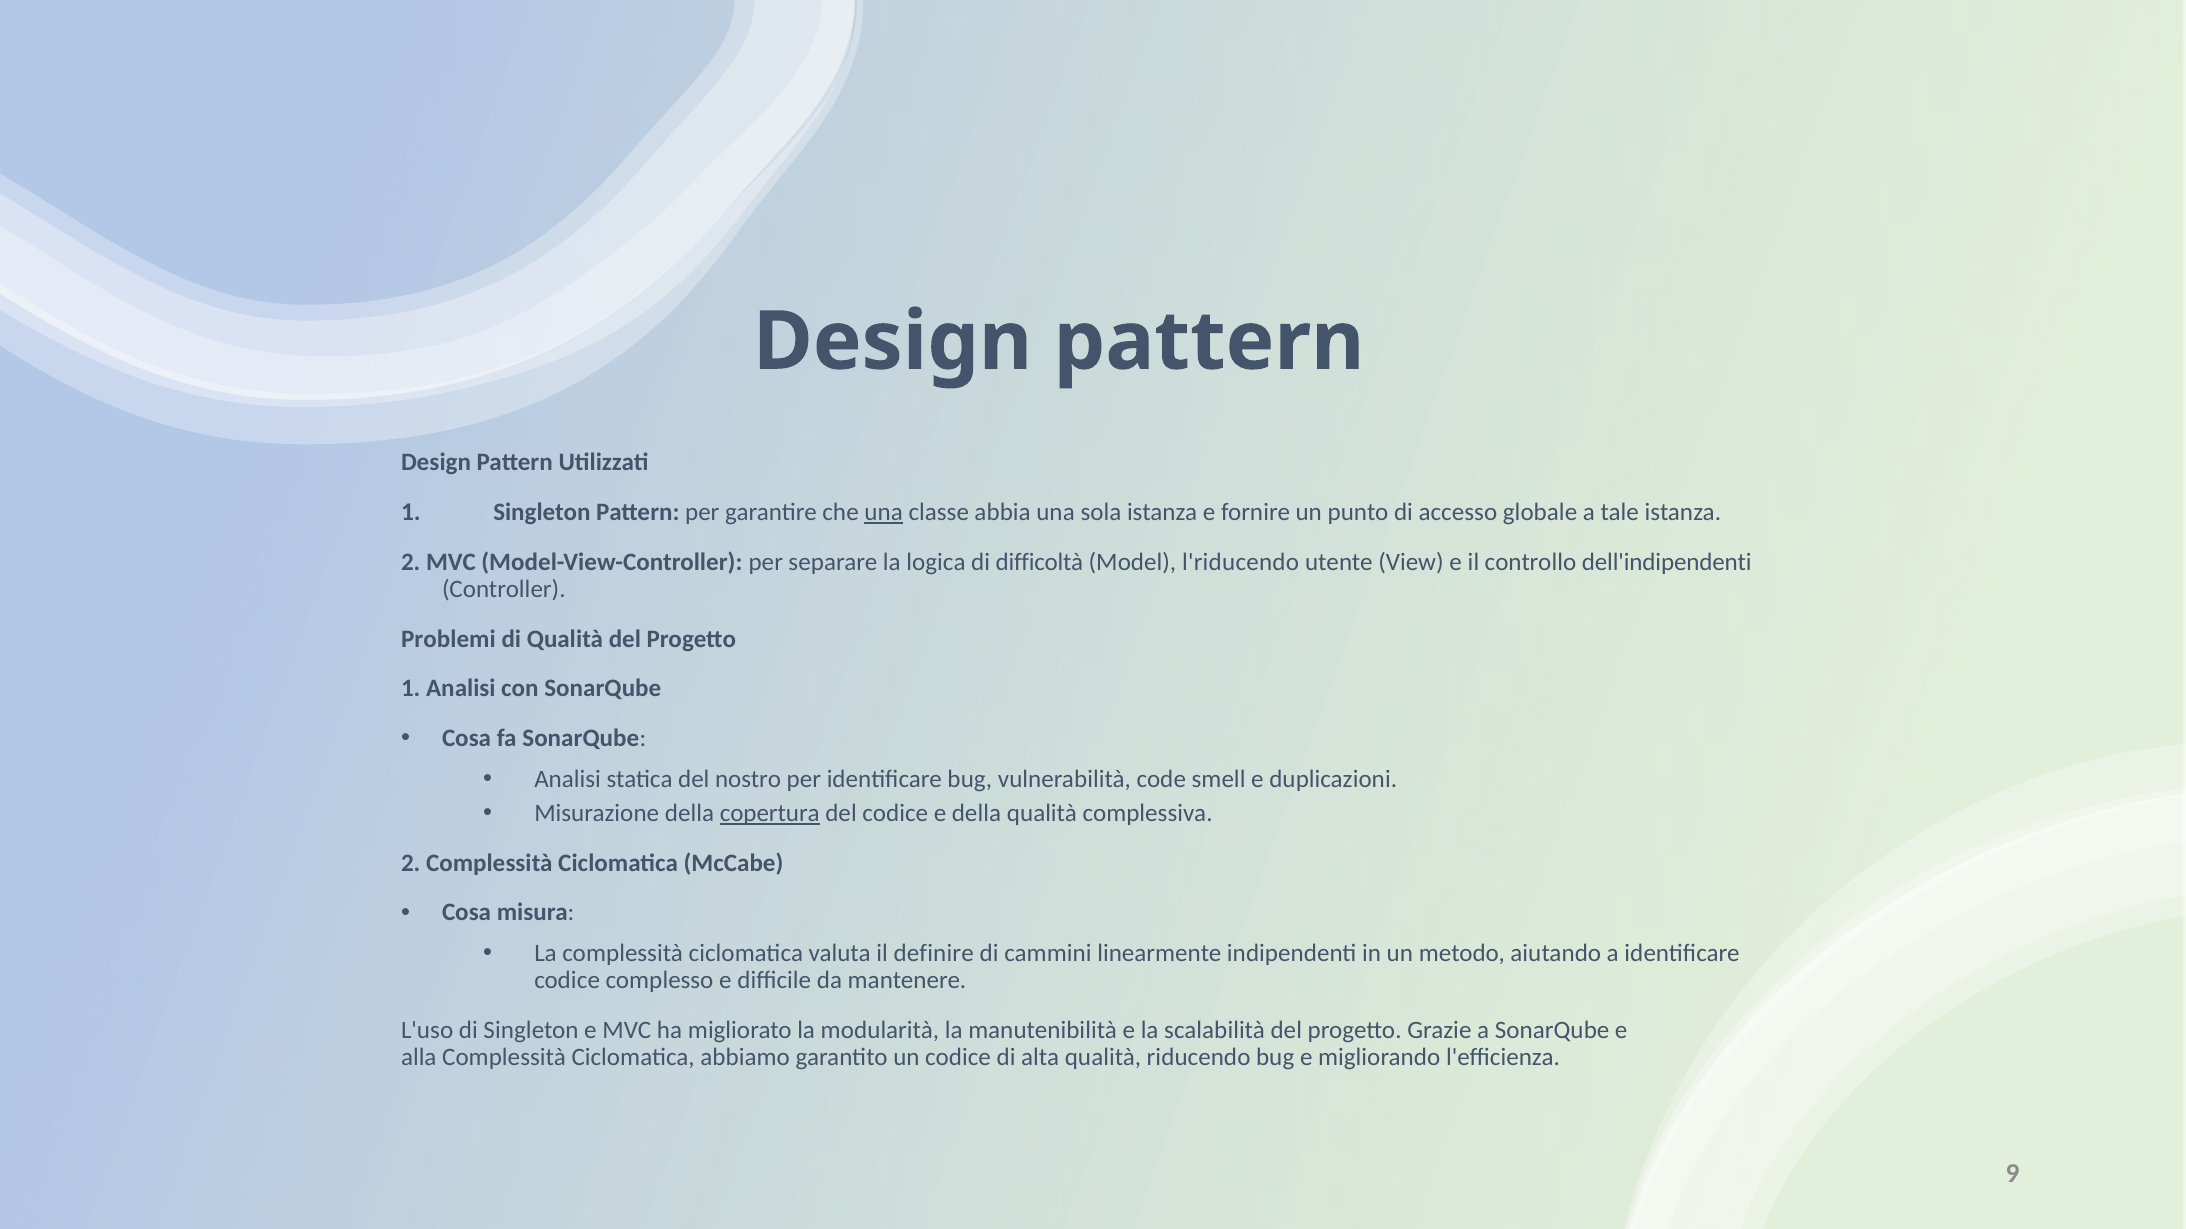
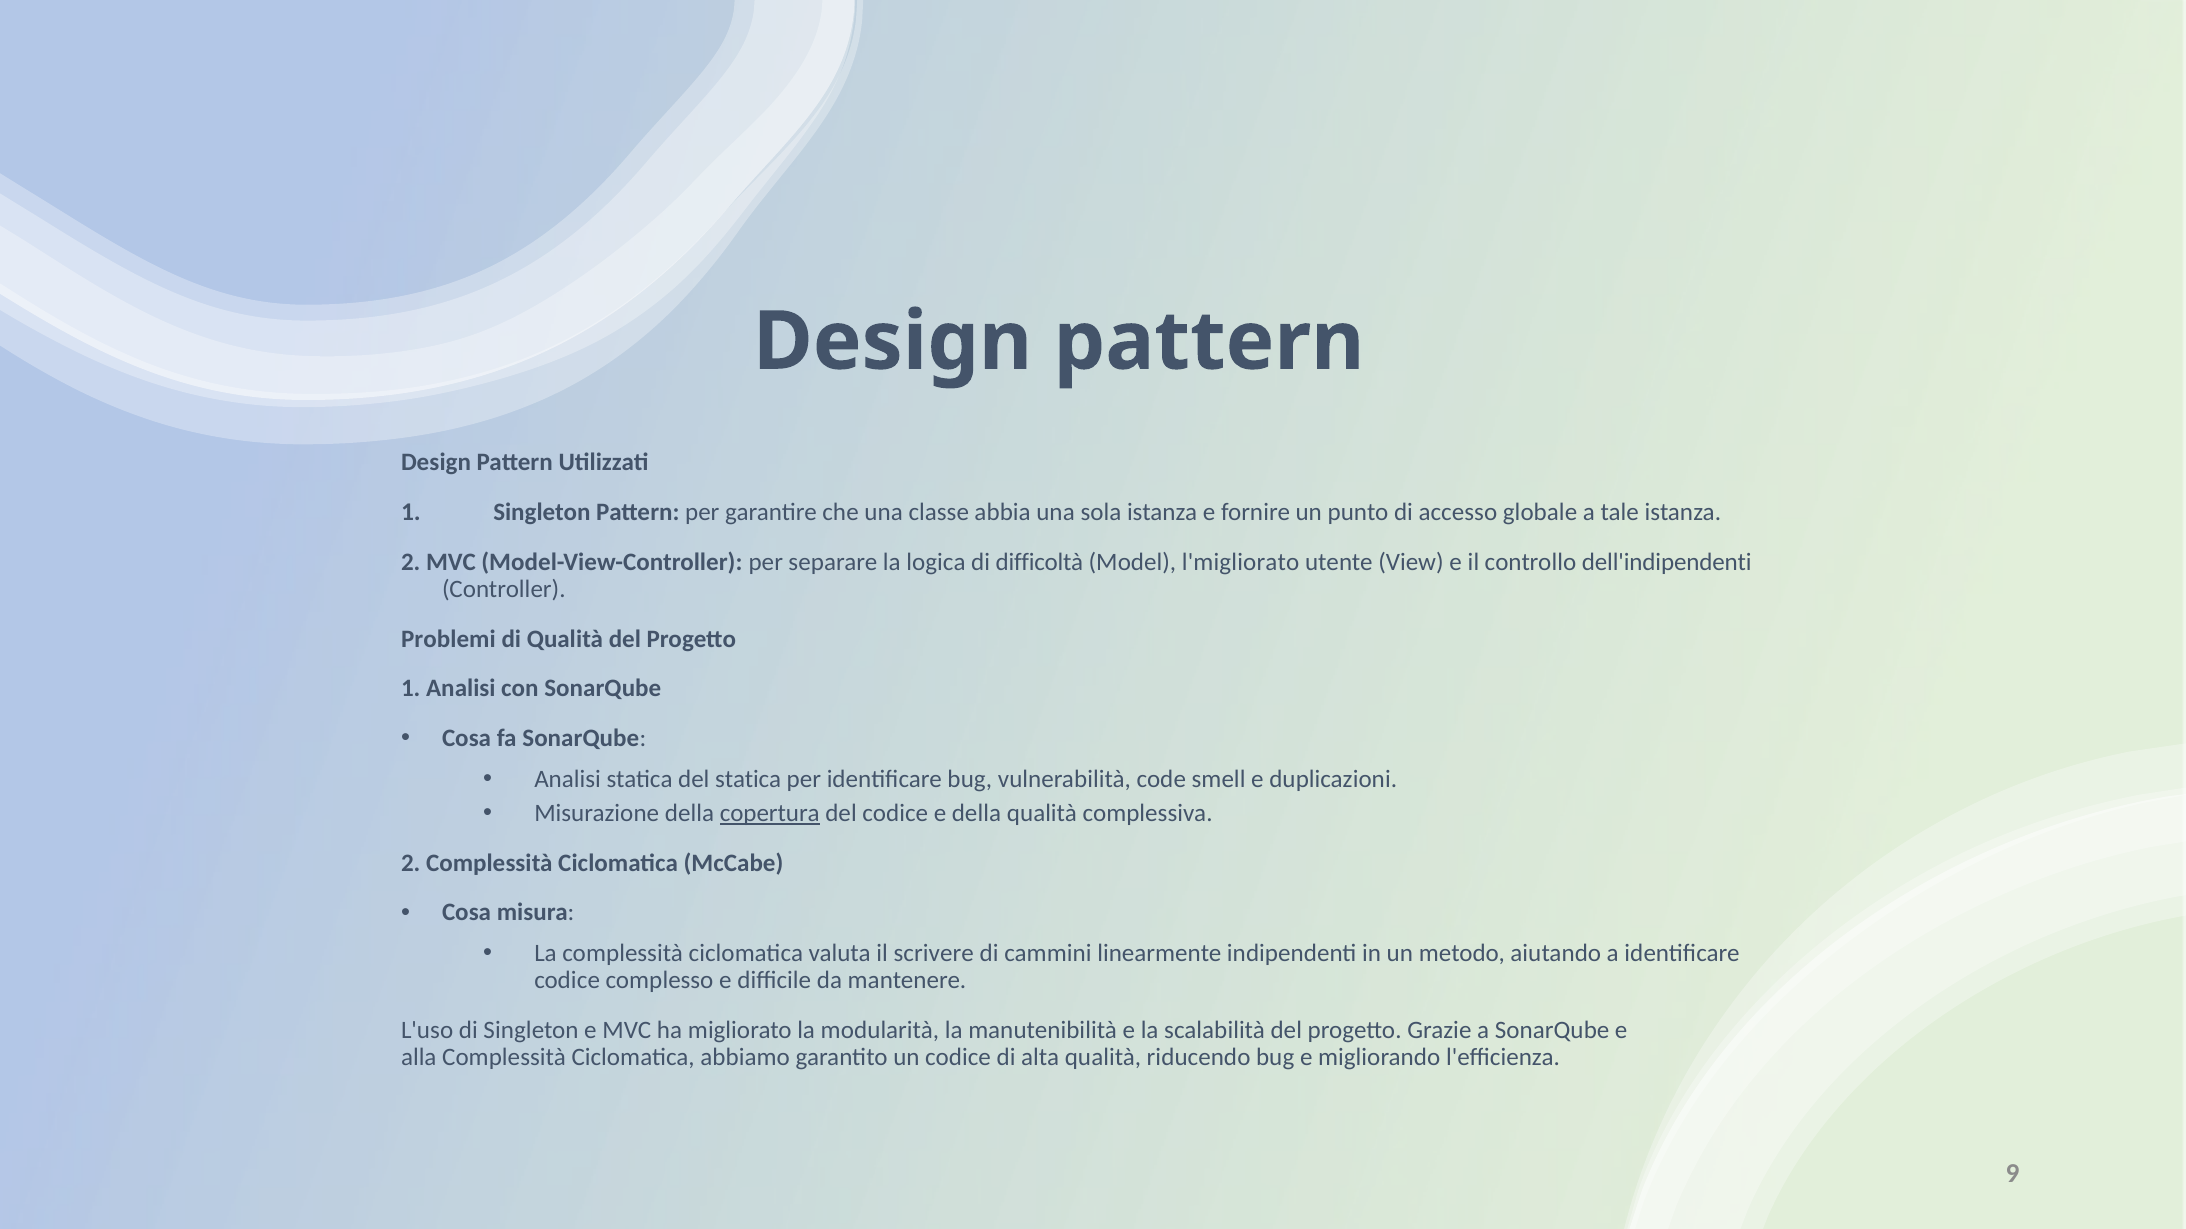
una at (884, 512) underline: present -> none
l'riducendo: l'riducendo -> l'migliorato
del nostro: nostro -> statica
definire: definire -> scrivere
